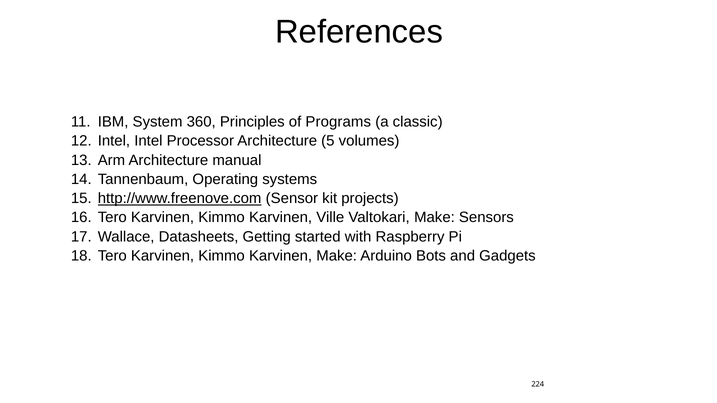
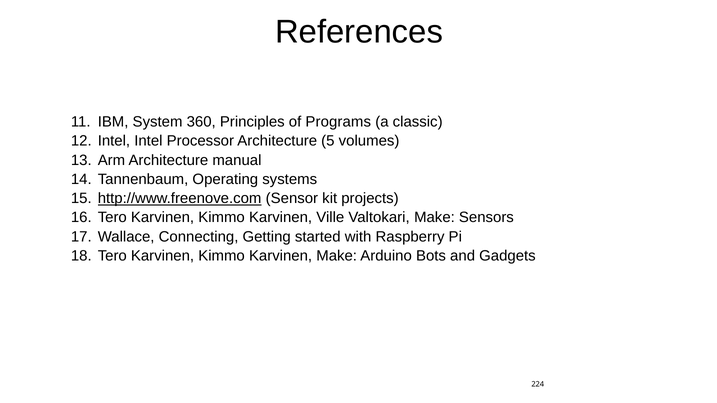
Datasheets: Datasheets -> Connecting
